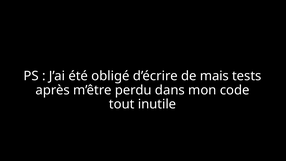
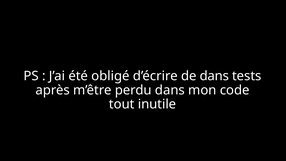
de mais: mais -> dans
